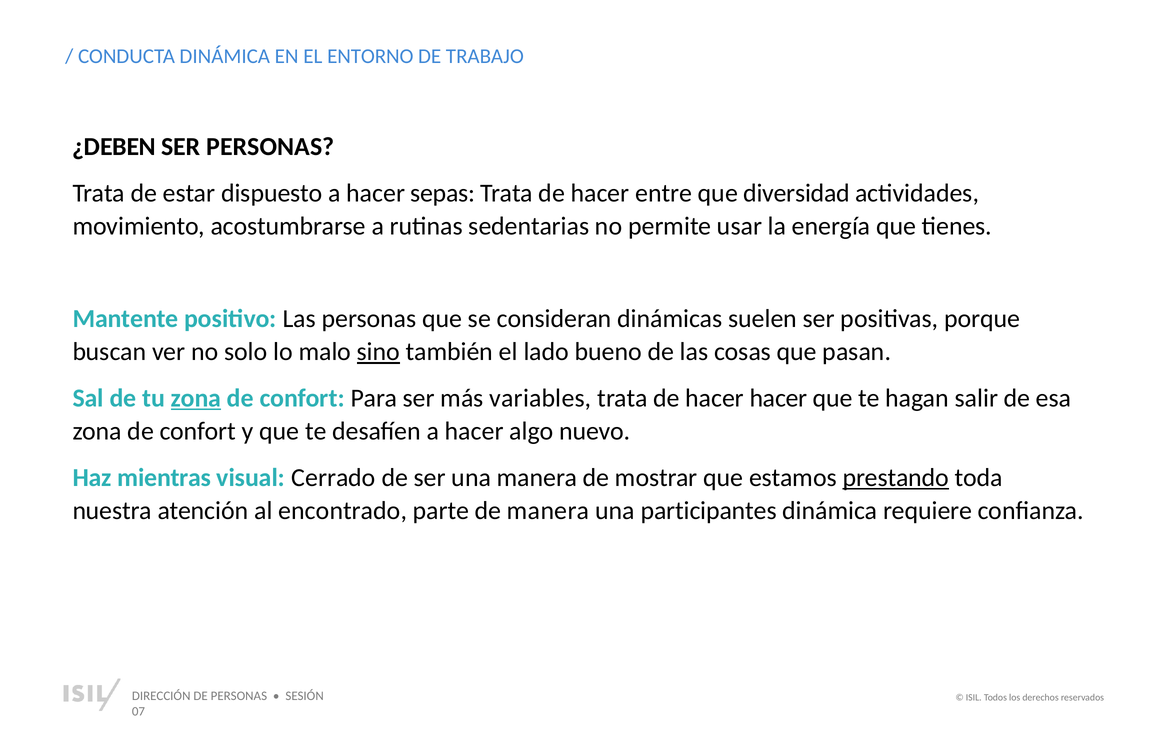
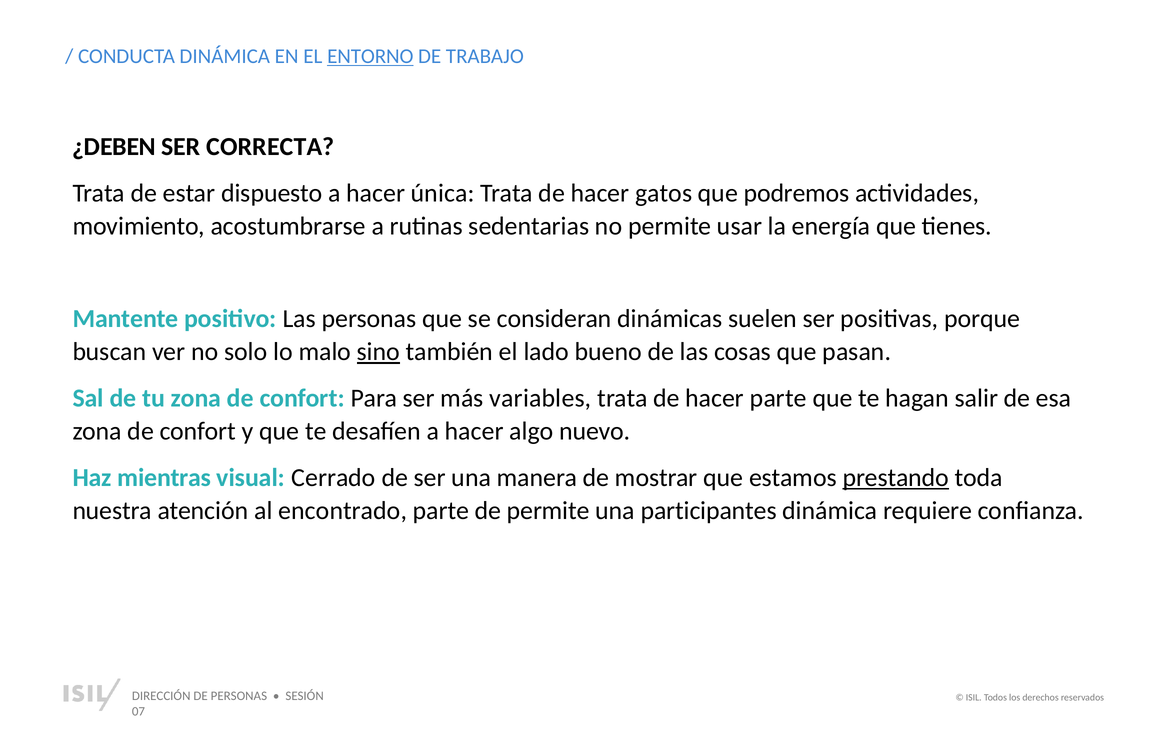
ENTORNO underline: none -> present
SER PERSONAS: PERSONAS -> CORRECTA
sepas: sepas -> única
entre: entre -> gatos
diversidad: diversidad -> podremos
zona at (196, 398) underline: present -> none
hacer hacer: hacer -> parte
de manera: manera -> permite
